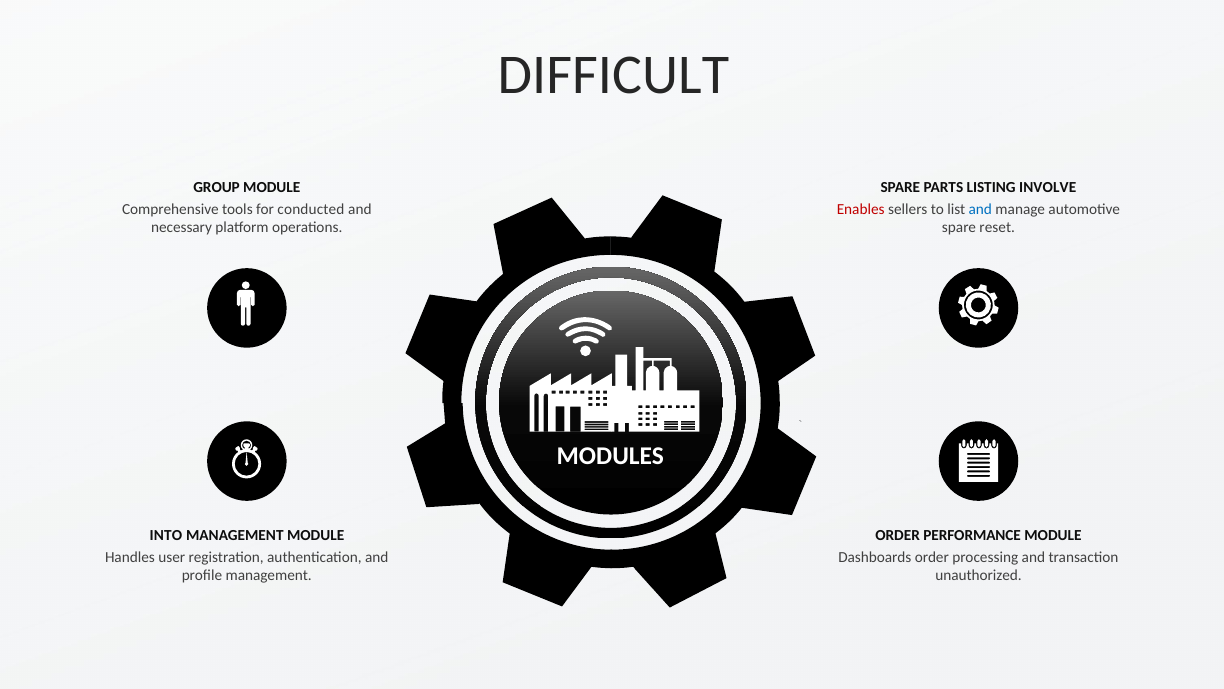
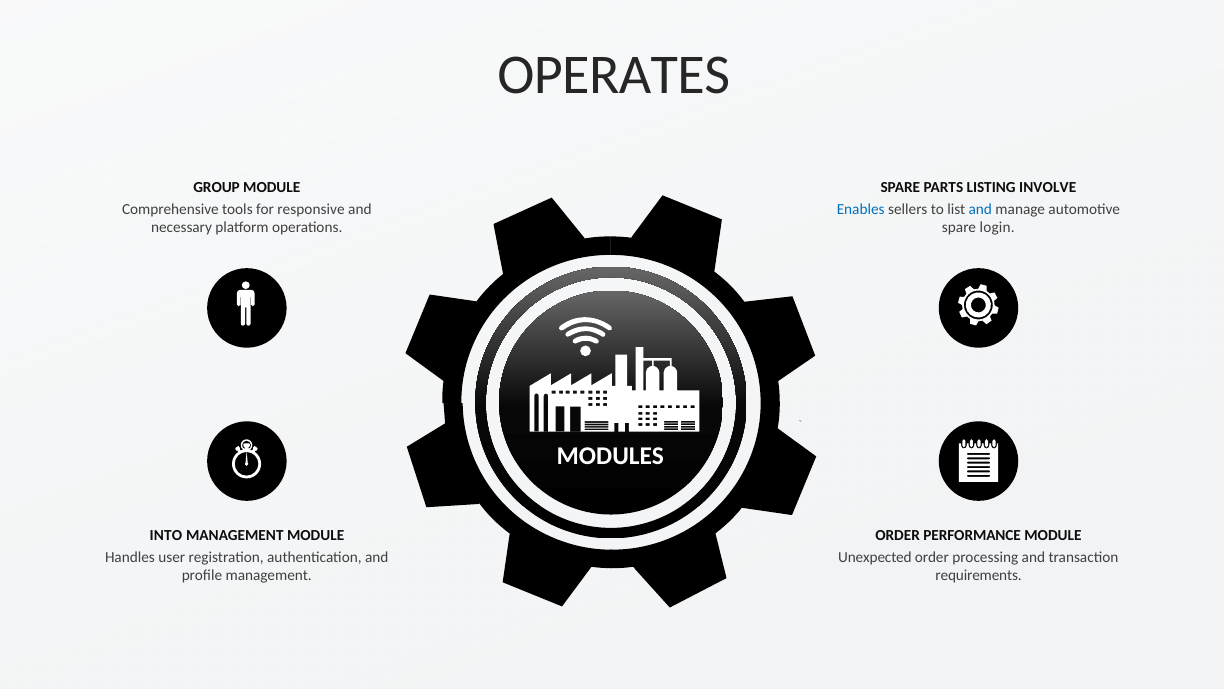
DIFFICULT: DIFFICULT -> OPERATES
conducted: conducted -> responsive
Enables colour: red -> blue
reset: reset -> login
Dashboards: Dashboards -> Unexpected
unauthorized: unauthorized -> requirements
